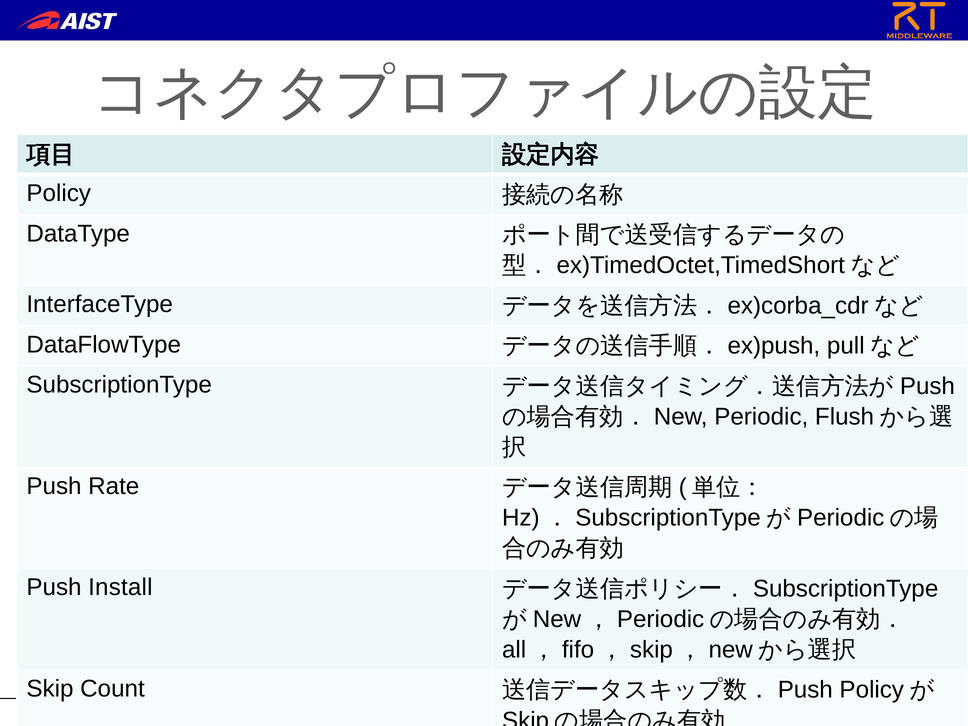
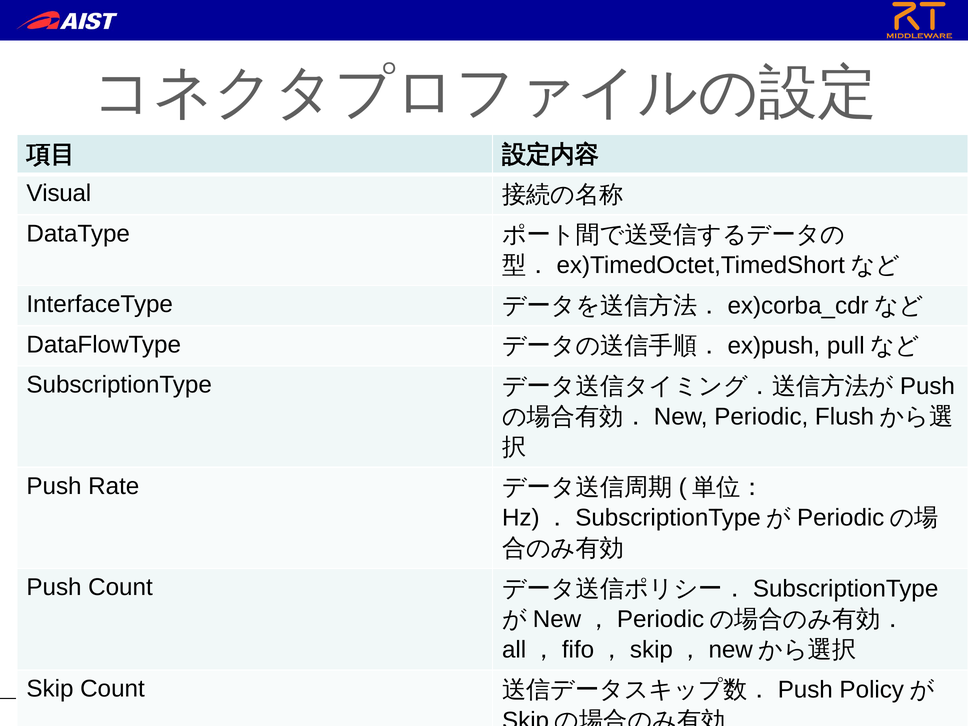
Policy: Policy -> Visual
Push Install: Install -> Count
